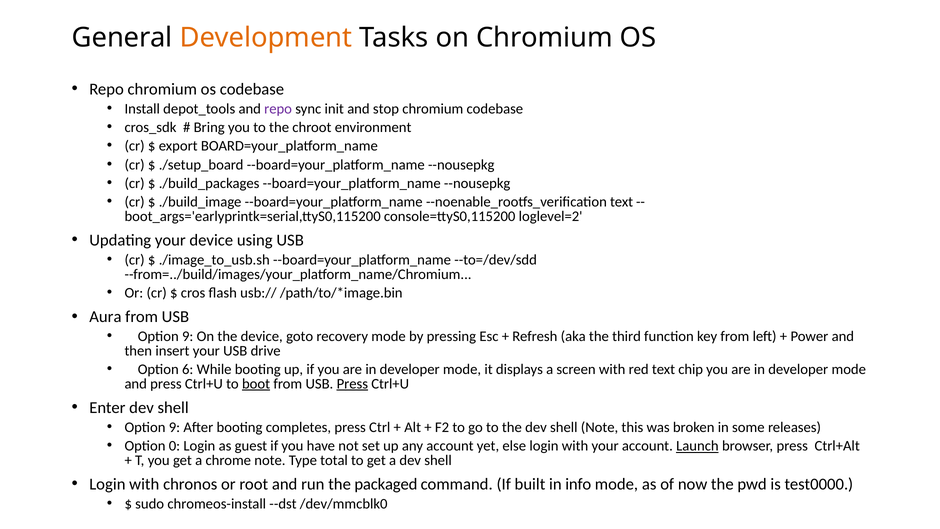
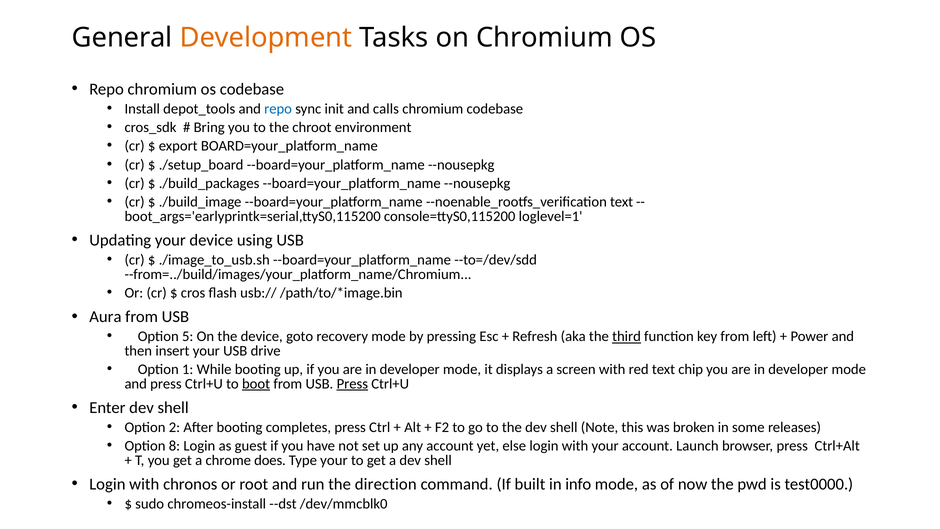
repo at (278, 109) colour: purple -> blue
stop: stop -> calls
loglevel=2: loglevel=2 -> loglevel=1
9 at (188, 336): 9 -> 5
third underline: none -> present
6: 6 -> 1
9 at (174, 427): 9 -> 2
0: 0 -> 8
Launch underline: present -> none
chrome note: note -> does
Type total: total -> your
packaged: packaged -> direction
